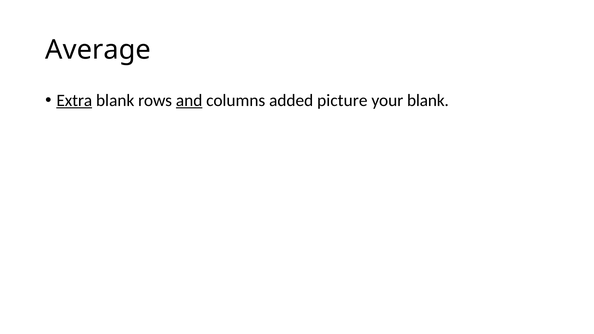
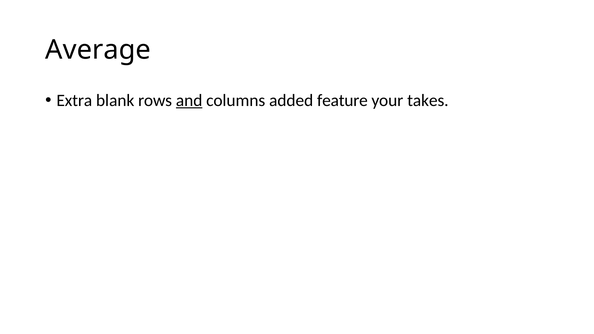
Extra underline: present -> none
picture: picture -> feature
your blank: blank -> takes
